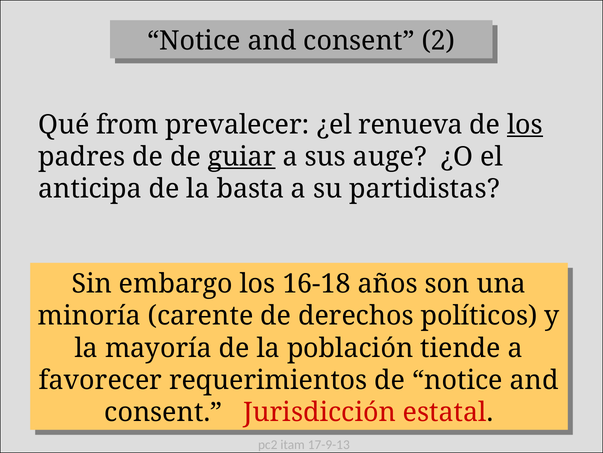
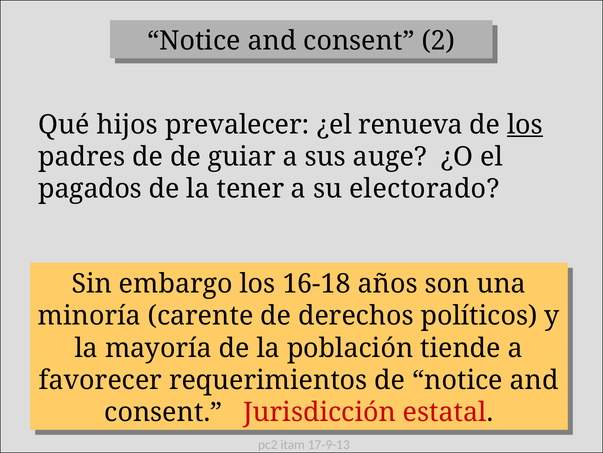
from: from -> hijos
guiar underline: present -> none
anticipa: anticipa -> pagados
basta: basta -> tener
partidistas: partidistas -> electorado
